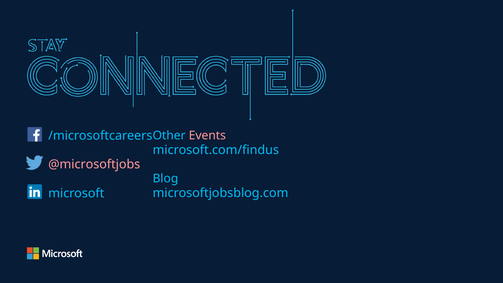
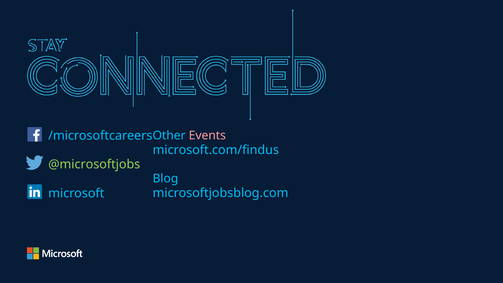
@microsoftjobs colour: pink -> light green
